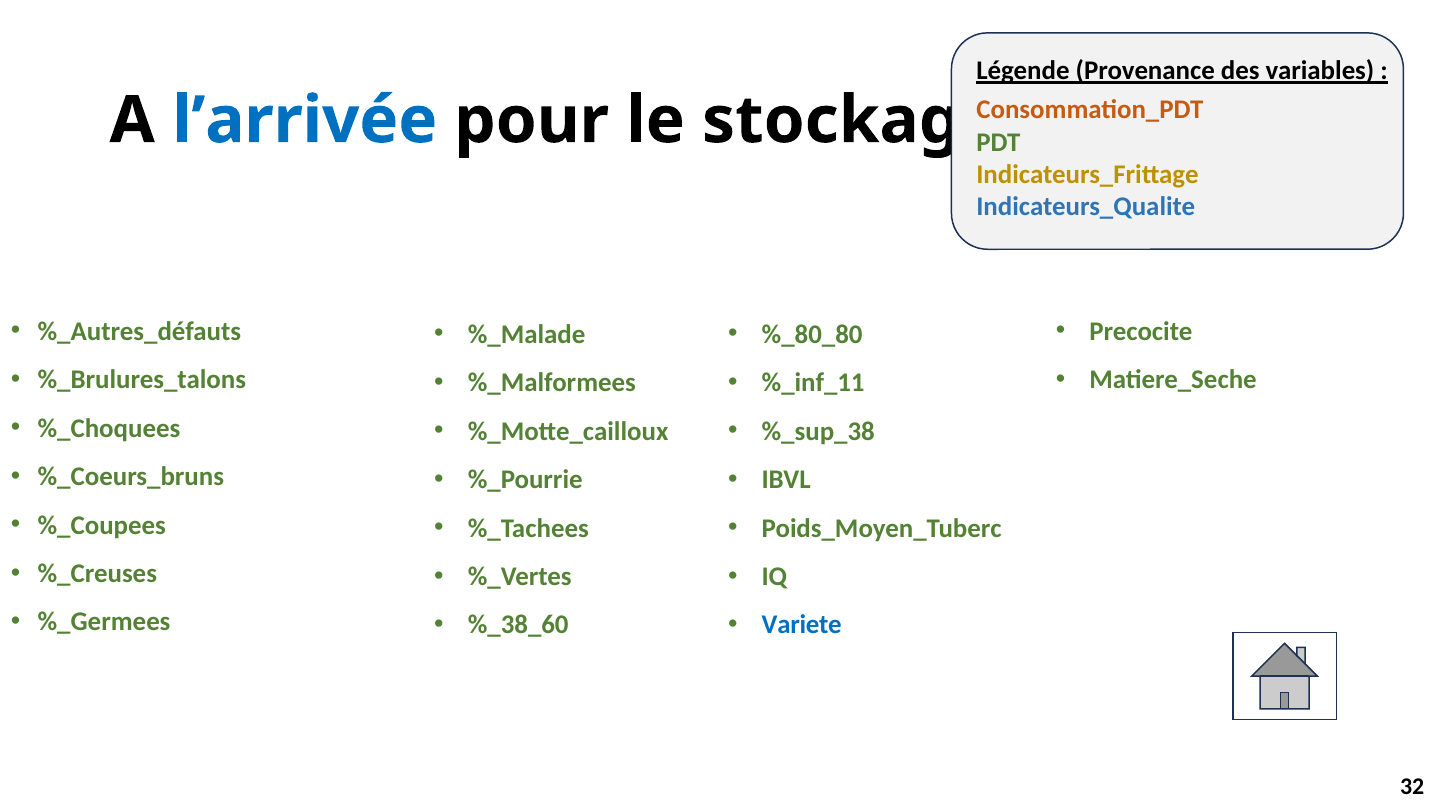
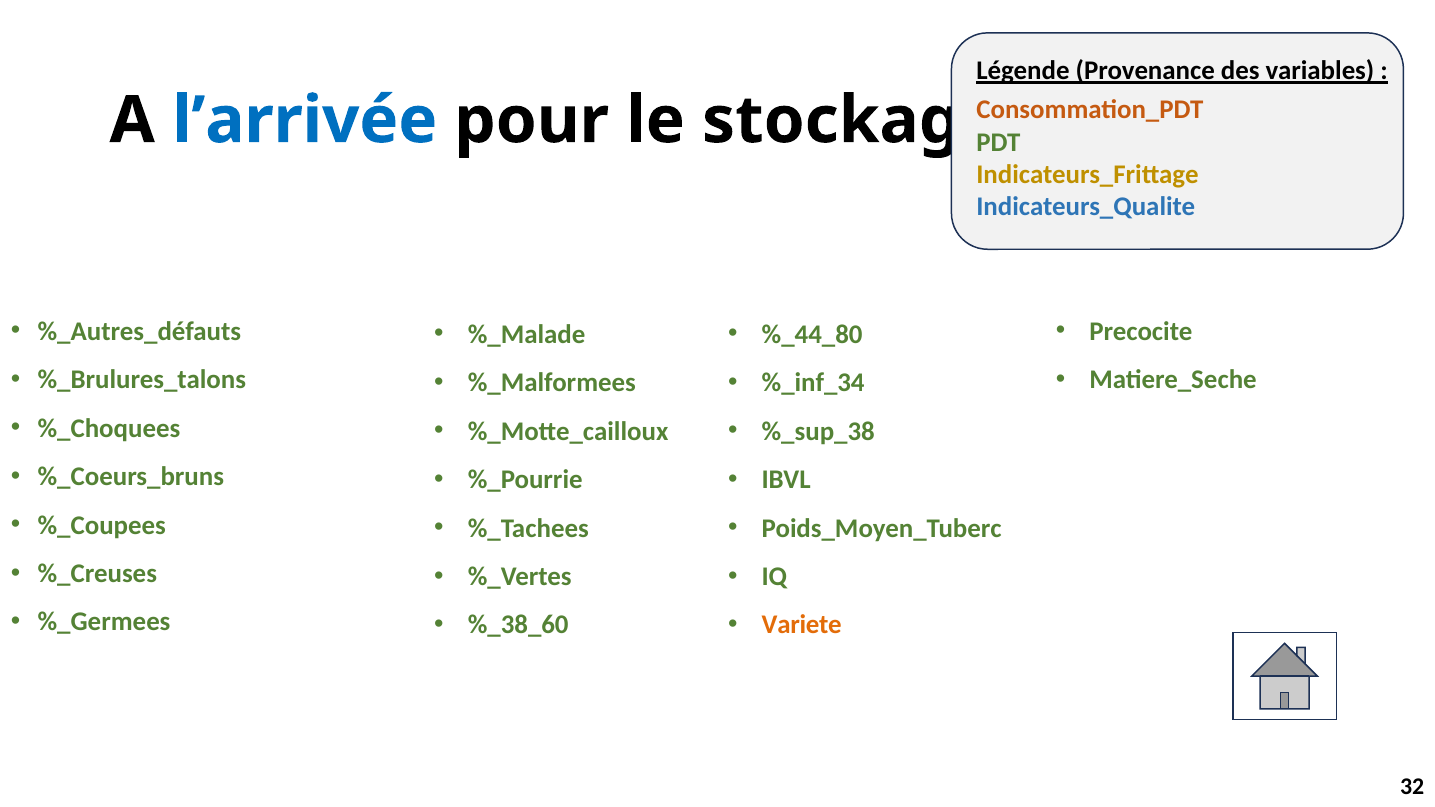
%_80_80: %_80_80 -> %_44_80
%_inf_11: %_inf_11 -> %_inf_34
Variete colour: blue -> orange
